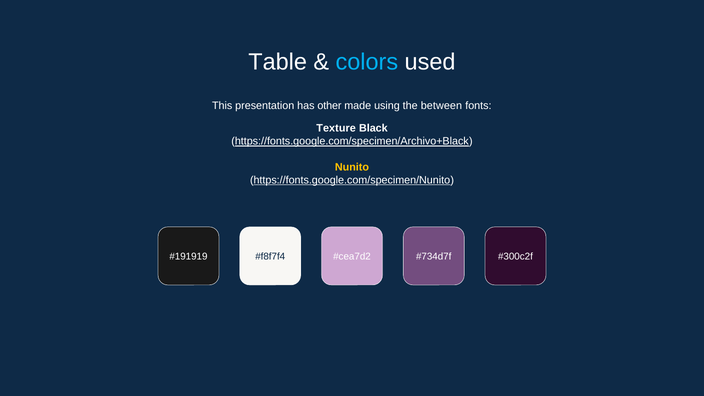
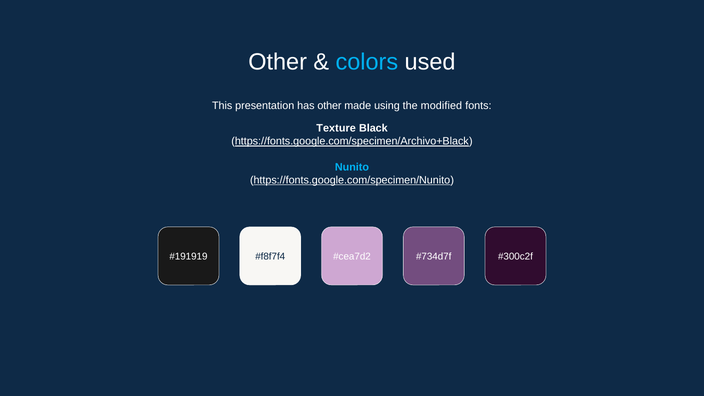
Table at (278, 62): Table -> Other
between: between -> modified
Nunito colour: yellow -> light blue
